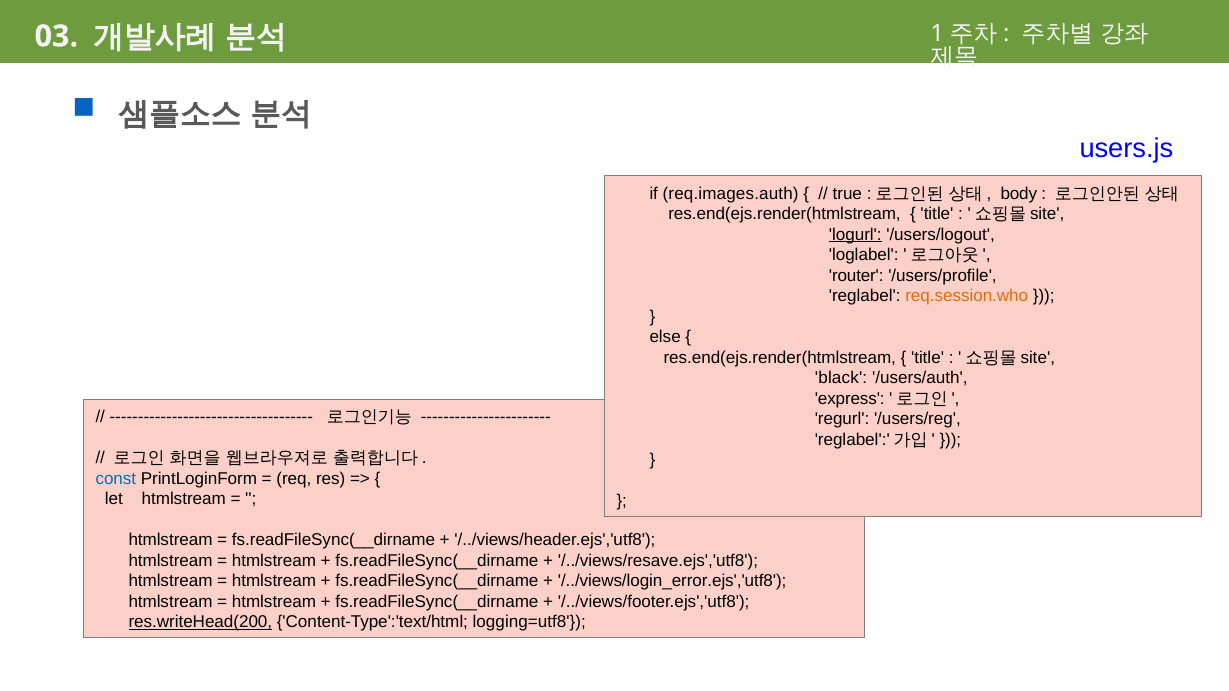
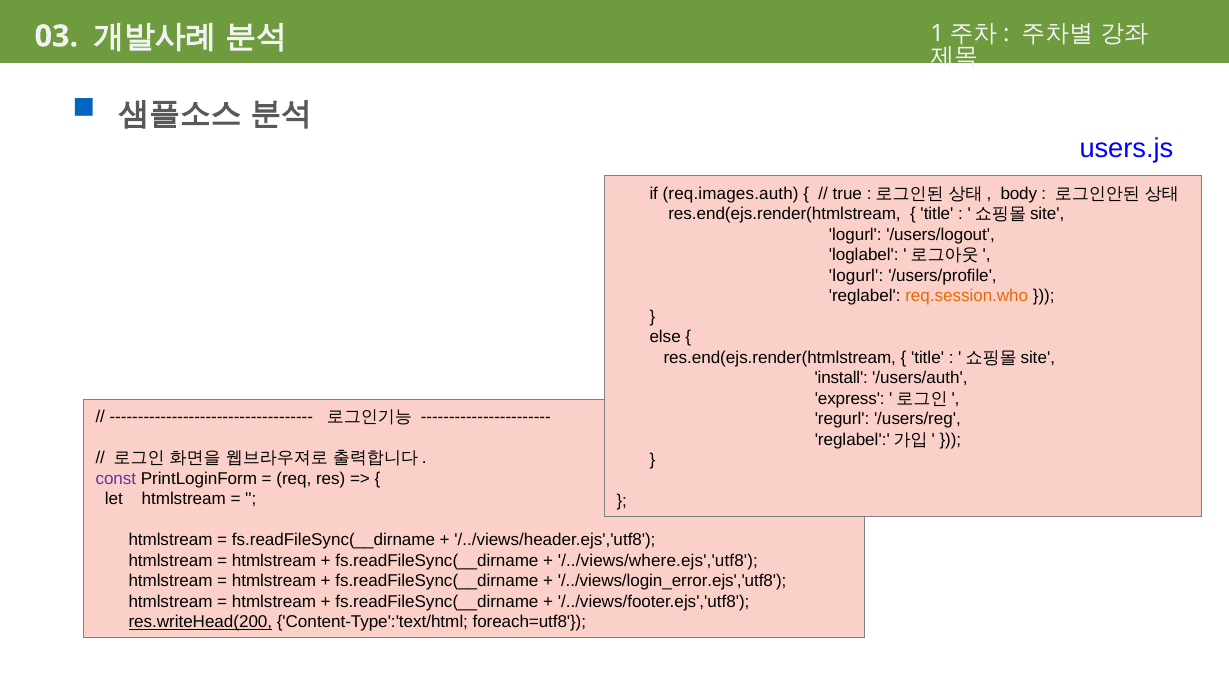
logurl at (855, 235) underline: present -> none
router at (856, 276): router -> logurl
black: black -> install
const colour: blue -> purple
/../views/resave.ejs','utf8: /../views/resave.ejs','utf8 -> /../views/where.ejs','utf8
logging=utf8: logging=utf8 -> foreach=utf8
